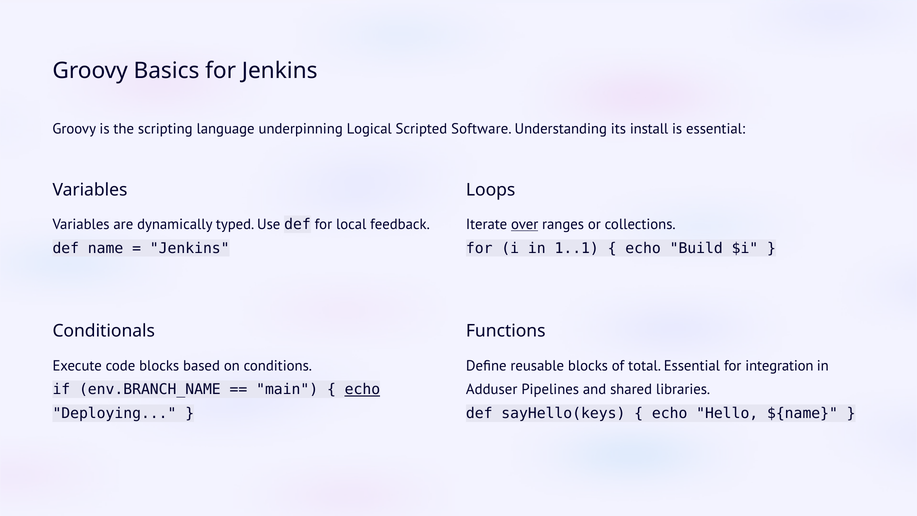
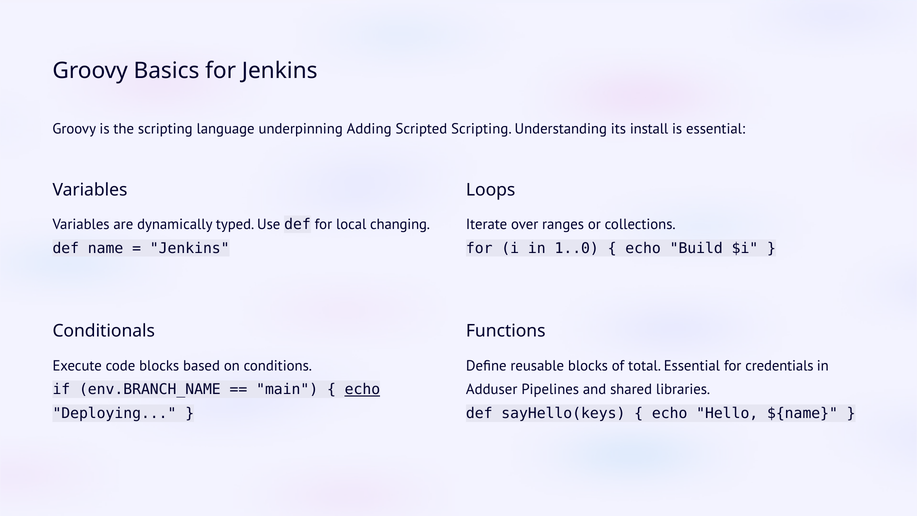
Logical: Logical -> Adding
Scripted Software: Software -> Scripting
feedback: feedback -> changing
over underline: present -> none
1..1: 1..1 -> 1..0
integration: integration -> credentials
